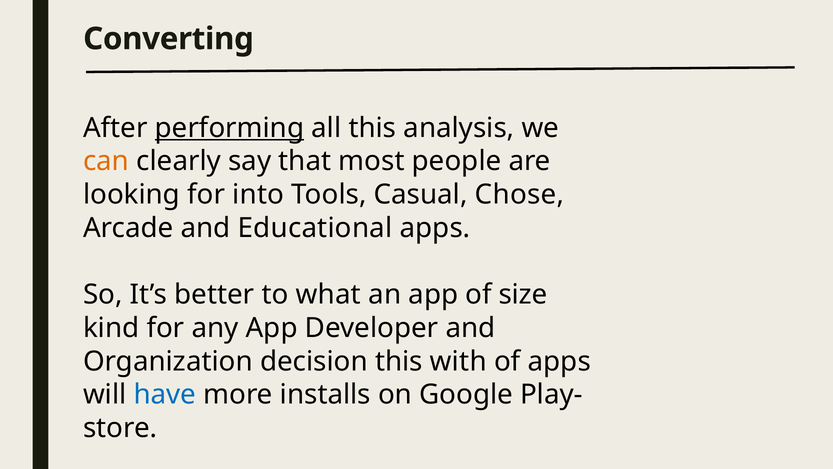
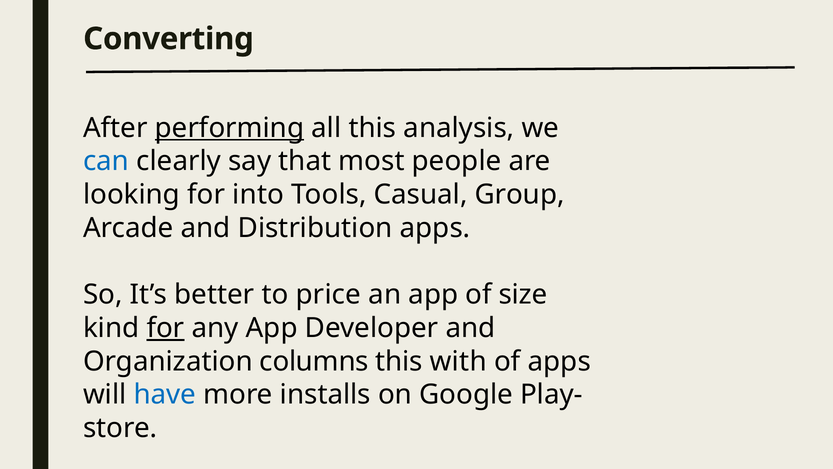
can colour: orange -> blue
Chose: Chose -> Group
Educational: Educational -> Distribution
what: what -> price
for at (165, 328) underline: none -> present
decision: decision -> columns
